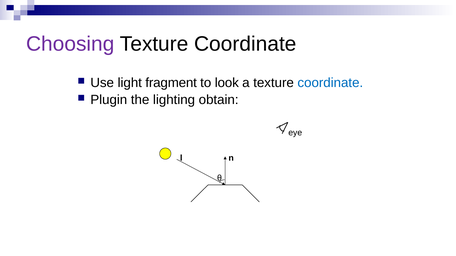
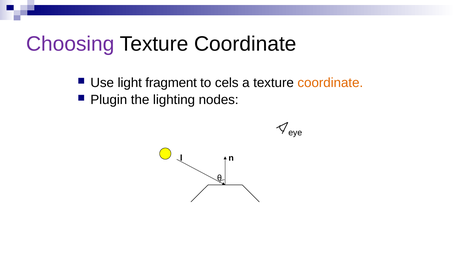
look: look -> cels
coordinate at (330, 83) colour: blue -> orange
obtain: obtain -> nodes
